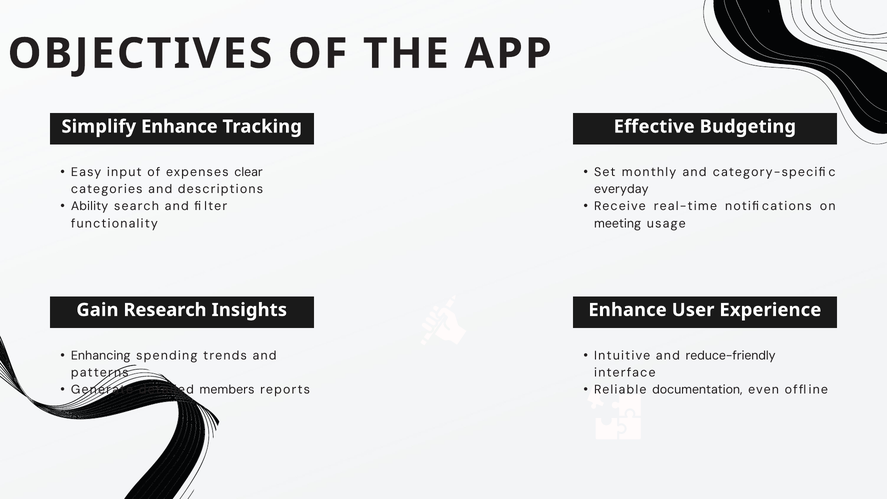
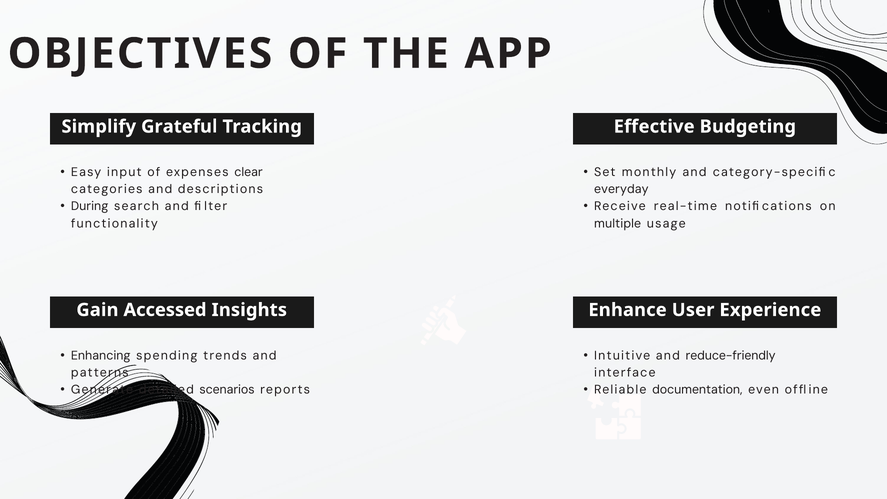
Simplify Enhance: Enhance -> Grateful
Ability: Ability -> During
meeting: meeting -> multiple
Research: Research -> Accessed
members: members -> scenarios
